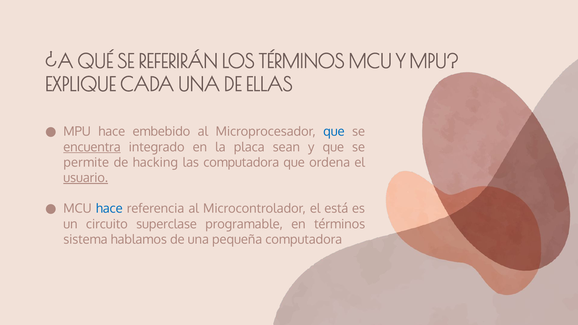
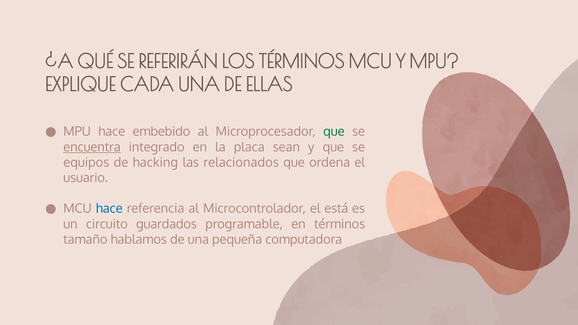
que at (334, 132) colour: blue -> green
permite: permite -> equipos
las computadora: computadora -> relacionados
usuario underline: present -> none
superclase: superclase -> guardados
sistema: sistema -> tamaño
